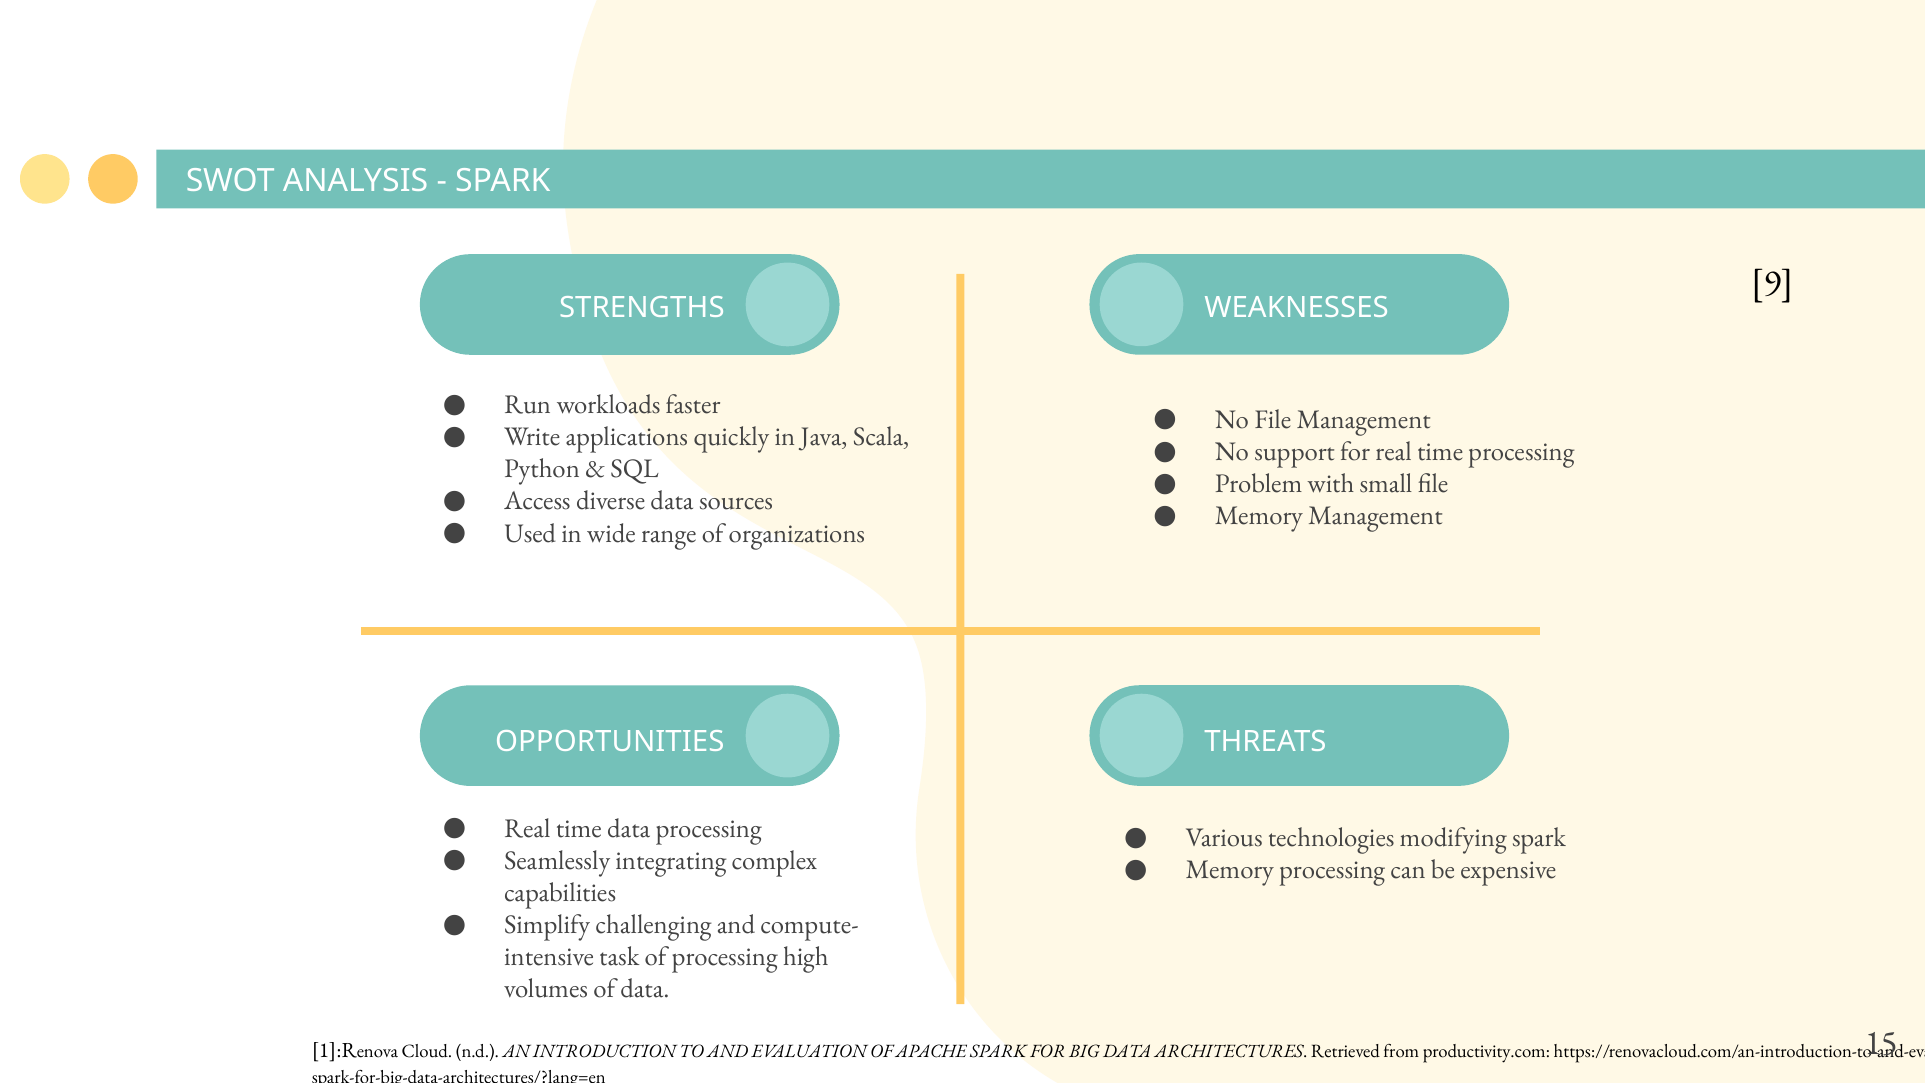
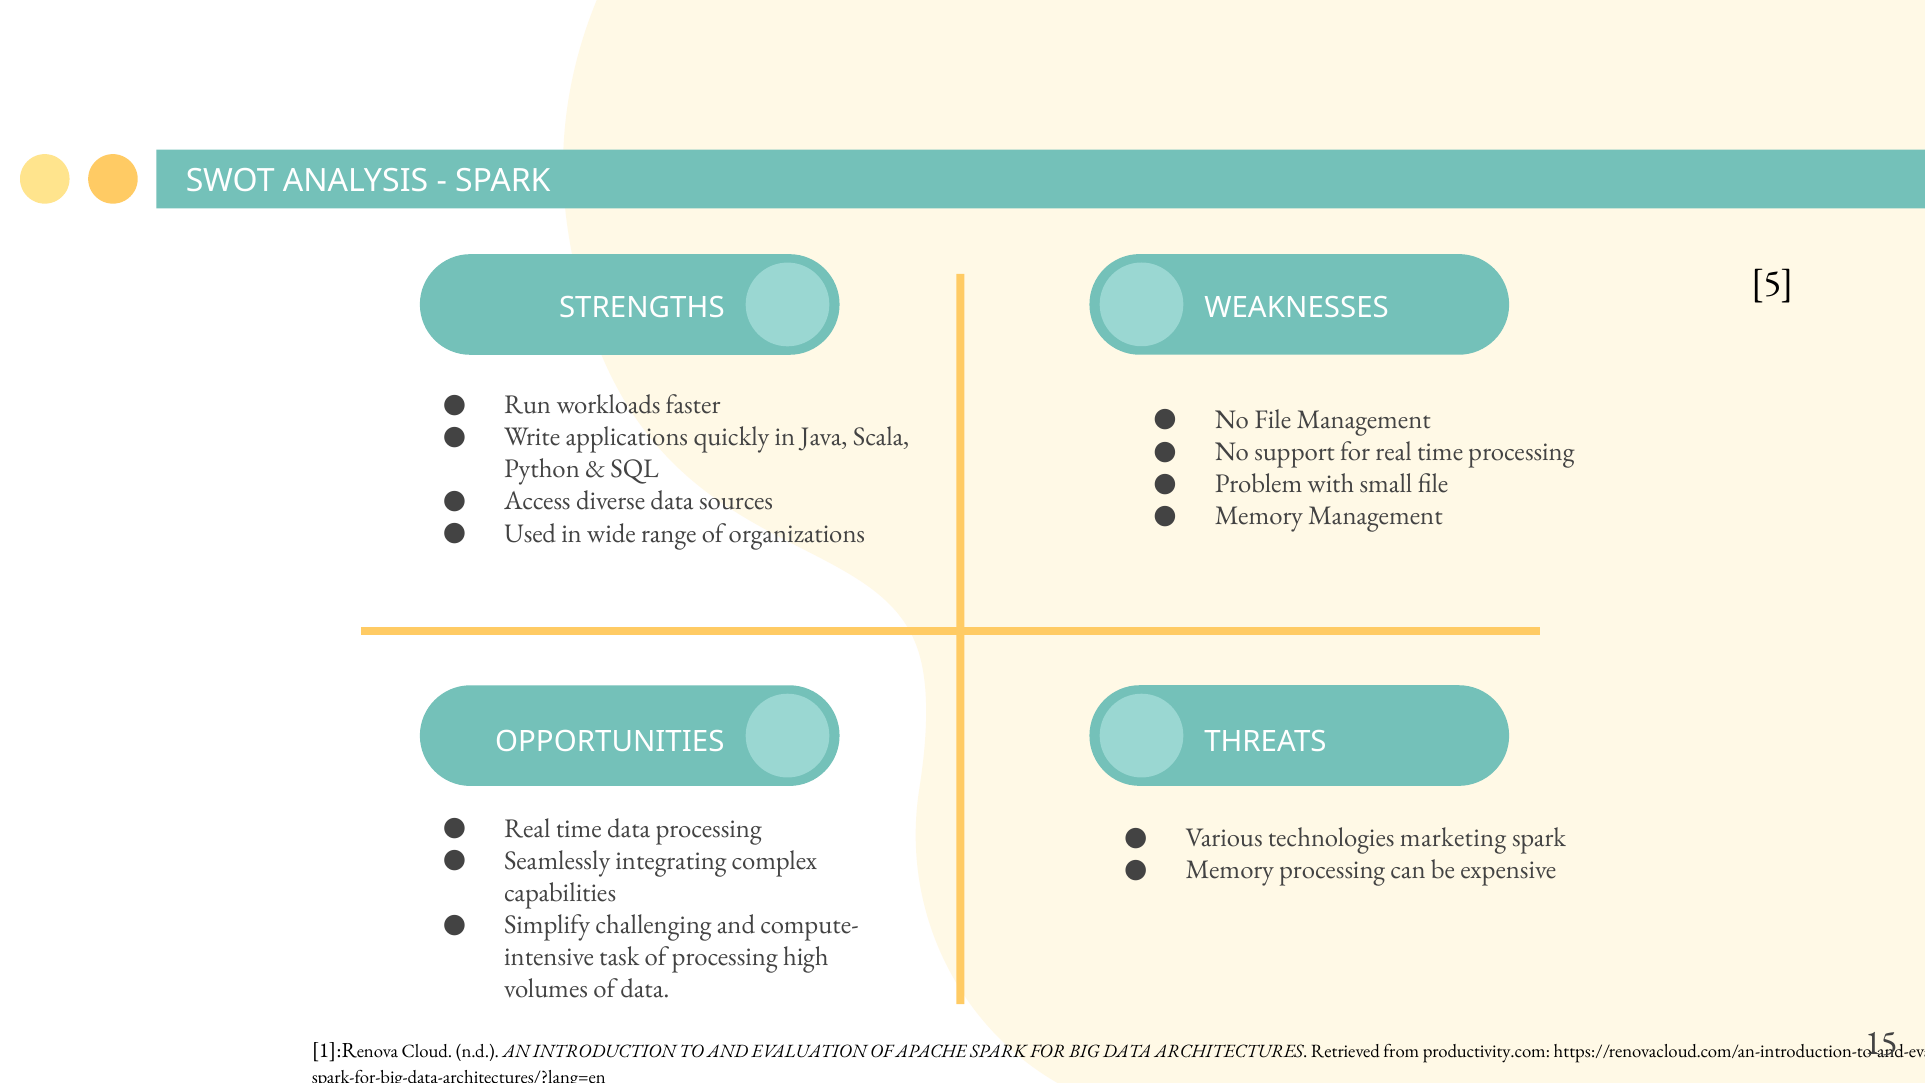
9: 9 -> 5
modifying: modifying -> marketing
